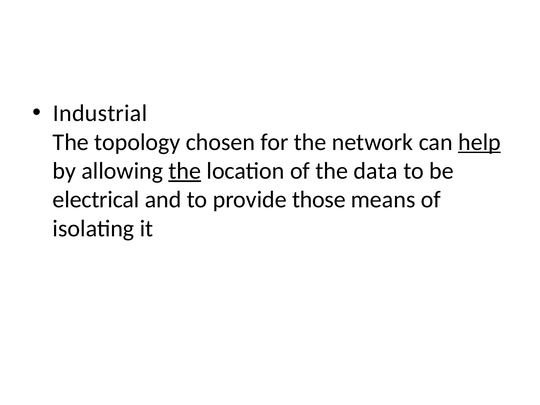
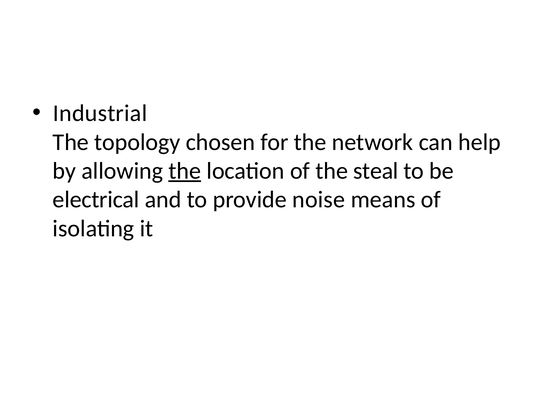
help underline: present -> none
data: data -> steal
those: those -> noise
